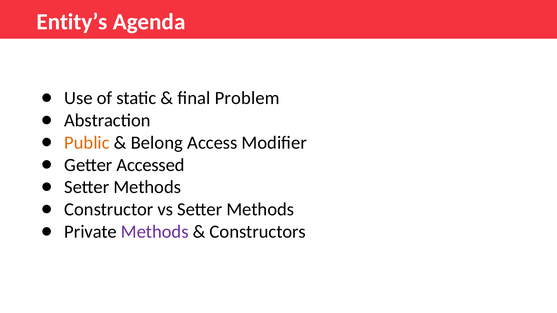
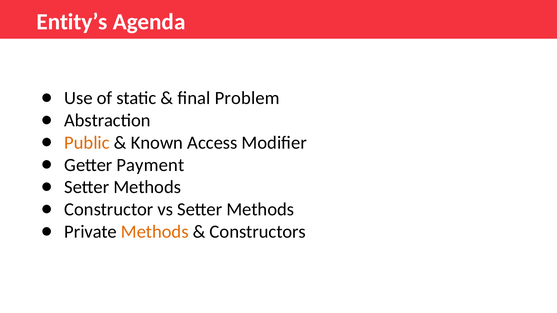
Belong: Belong -> Known
Accessed: Accessed -> Payment
Methods at (155, 232) colour: purple -> orange
